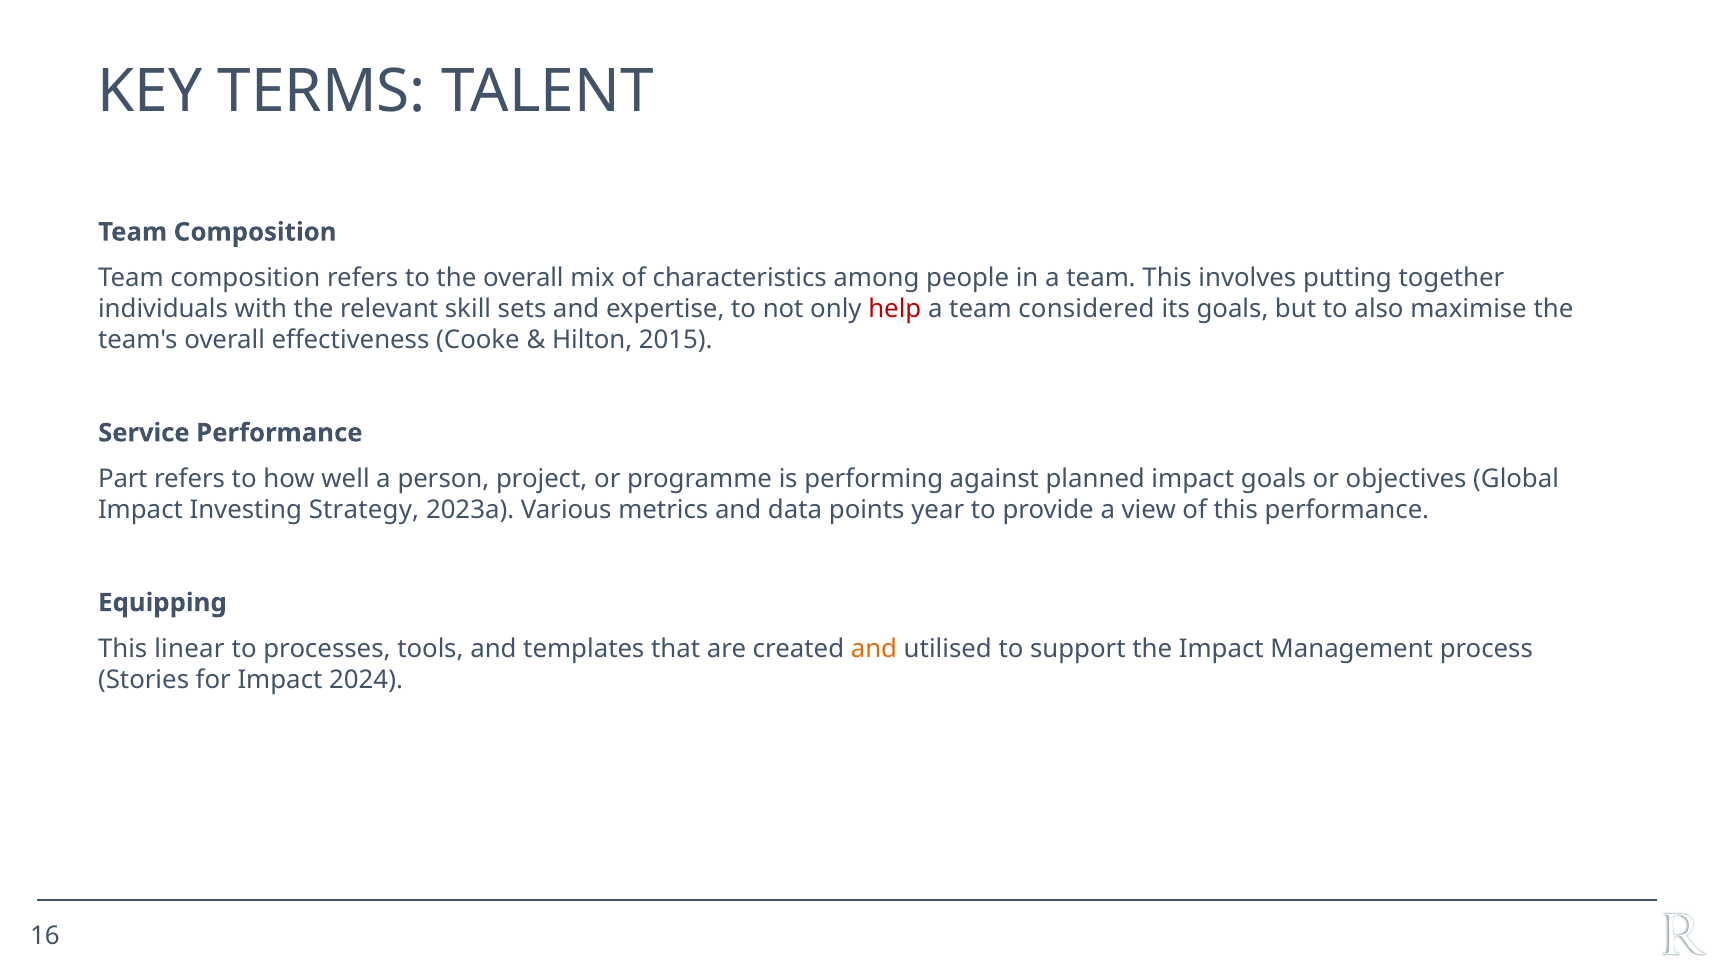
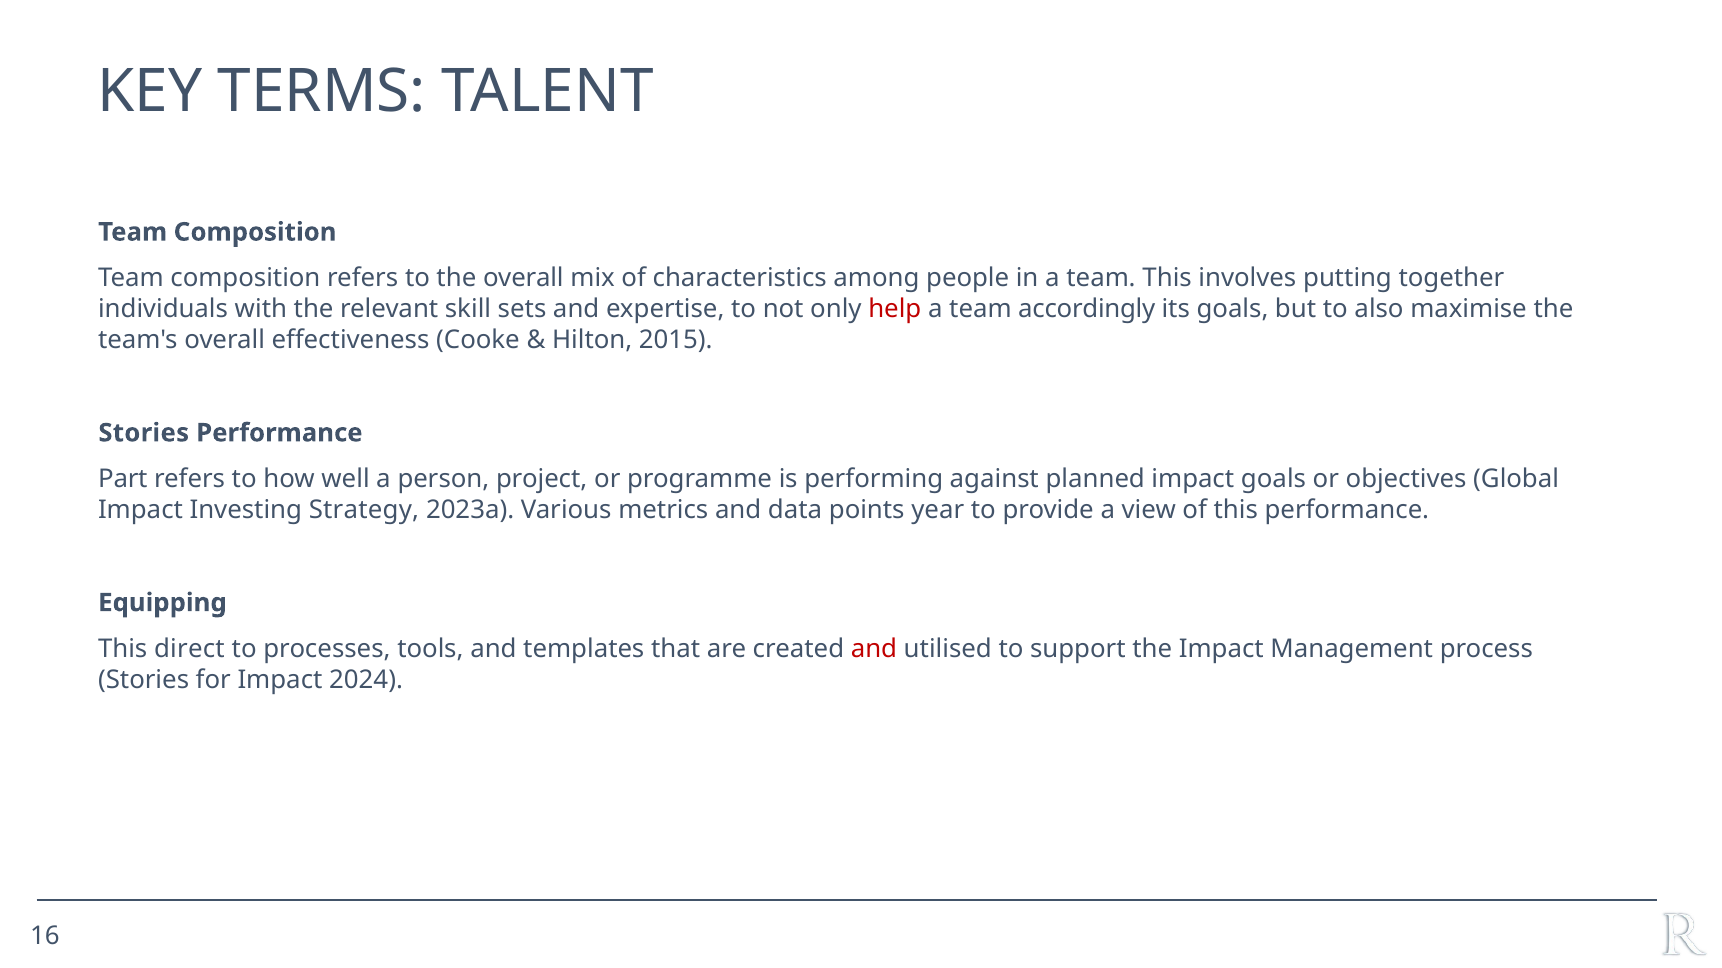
considered: considered -> accordingly
Service at (144, 433): Service -> Stories
linear: linear -> direct
and at (874, 649) colour: orange -> red
